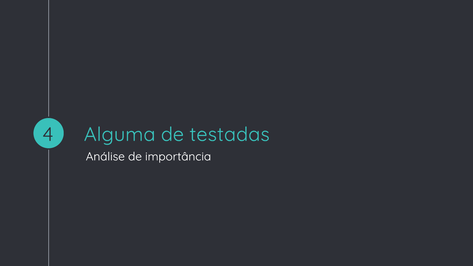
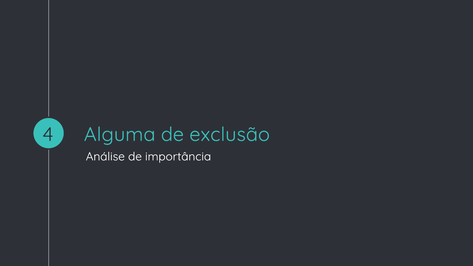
testadas: testadas -> exclusão
